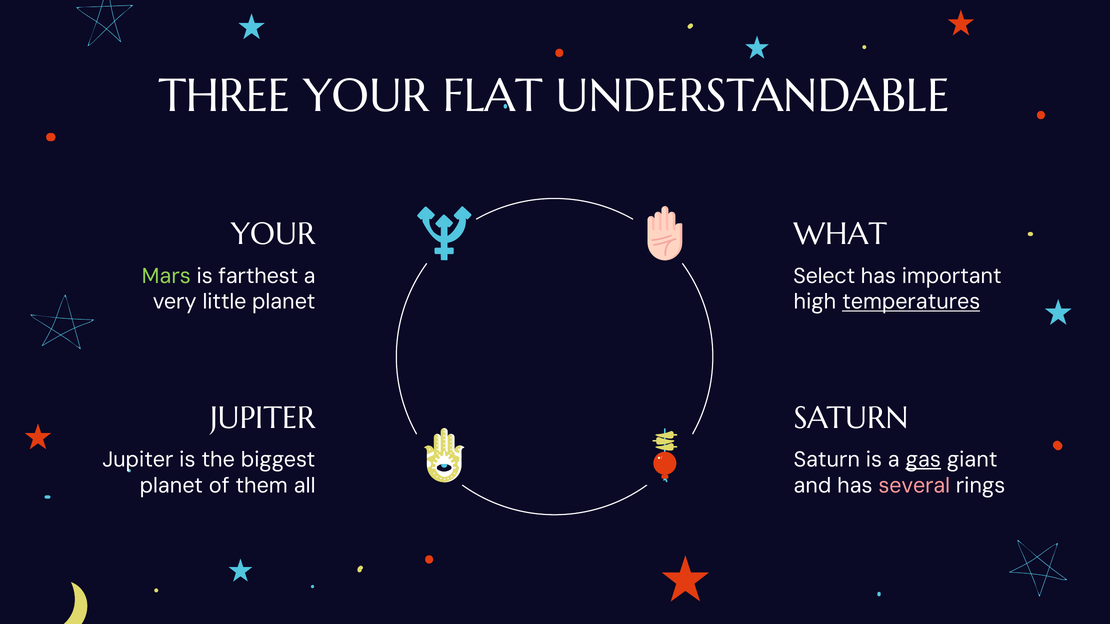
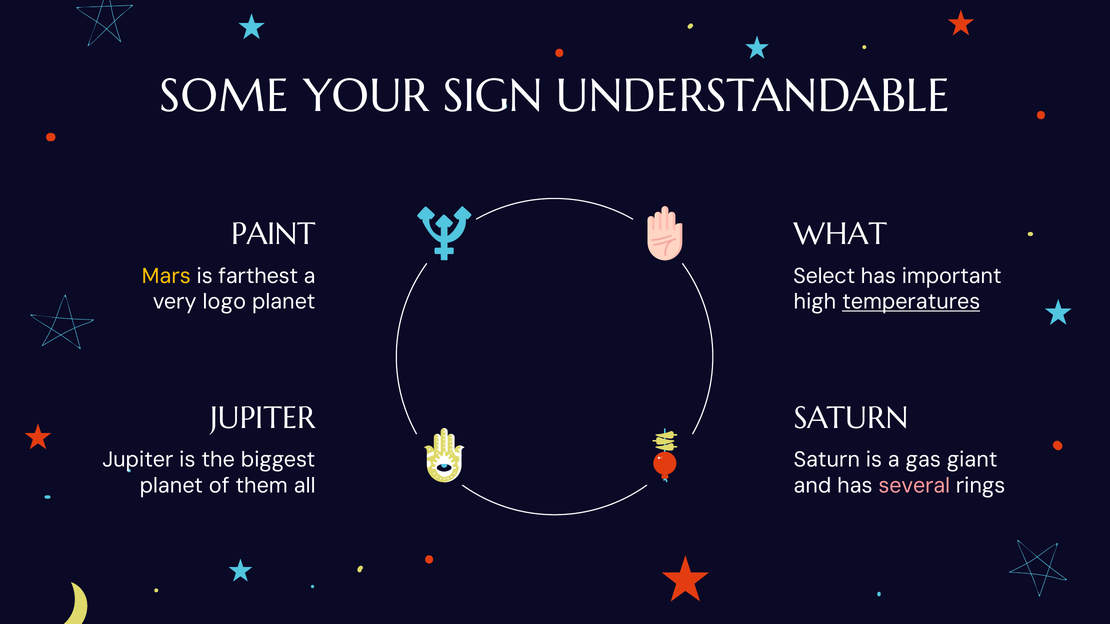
THREE: THREE -> SOME
FLAT: FLAT -> SIGN
YOUR at (273, 234): YOUR -> PAINT
Mars colour: light green -> yellow
little: little -> logo
gas underline: present -> none
